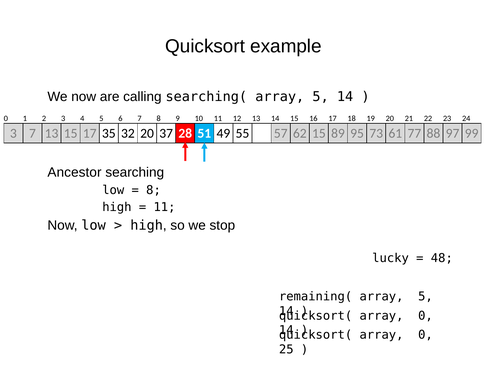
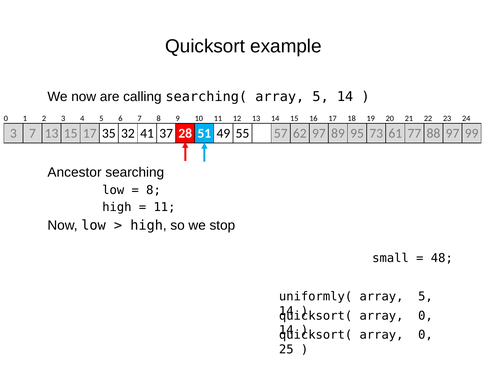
32 20: 20 -> 41
62 15: 15 -> 97
lucky: lucky -> small
remaining(: remaining( -> uniformly(
